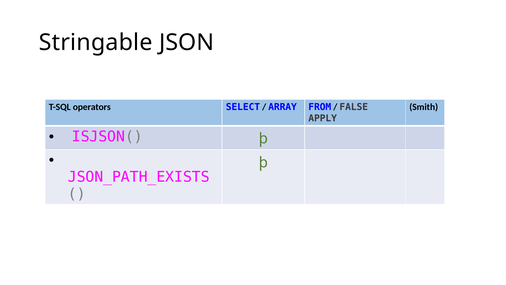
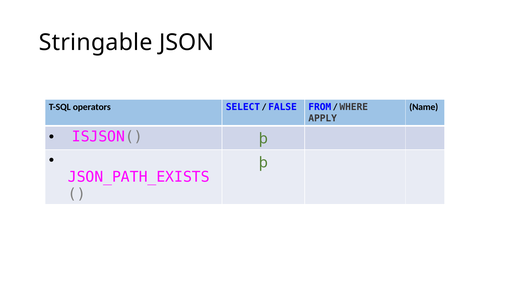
ARRAY: ARRAY -> FALSE
FALSE: FALSE -> WHERE
Smith: Smith -> Name
